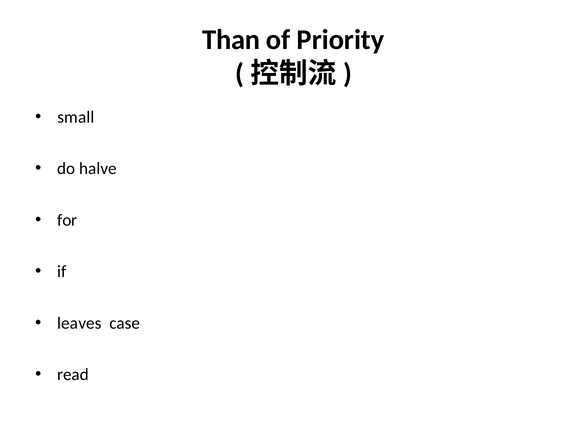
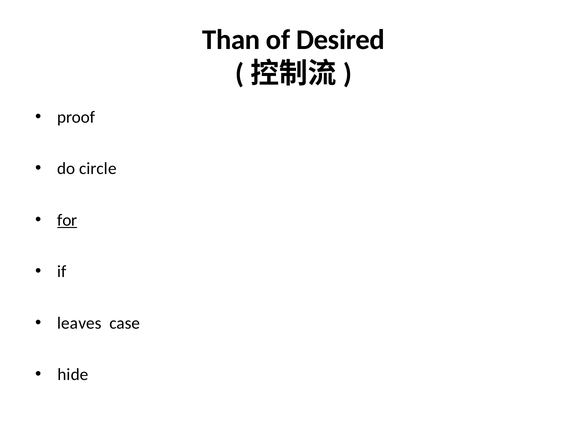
Priority: Priority -> Desired
small: small -> proof
halve: halve -> circle
for underline: none -> present
read: read -> hide
